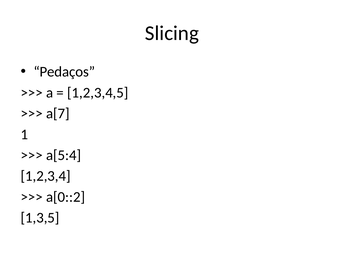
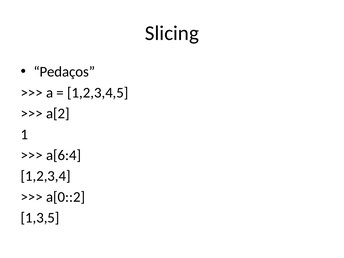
a[7: a[7 -> a[2
a[5:4: a[5:4 -> a[6:4
